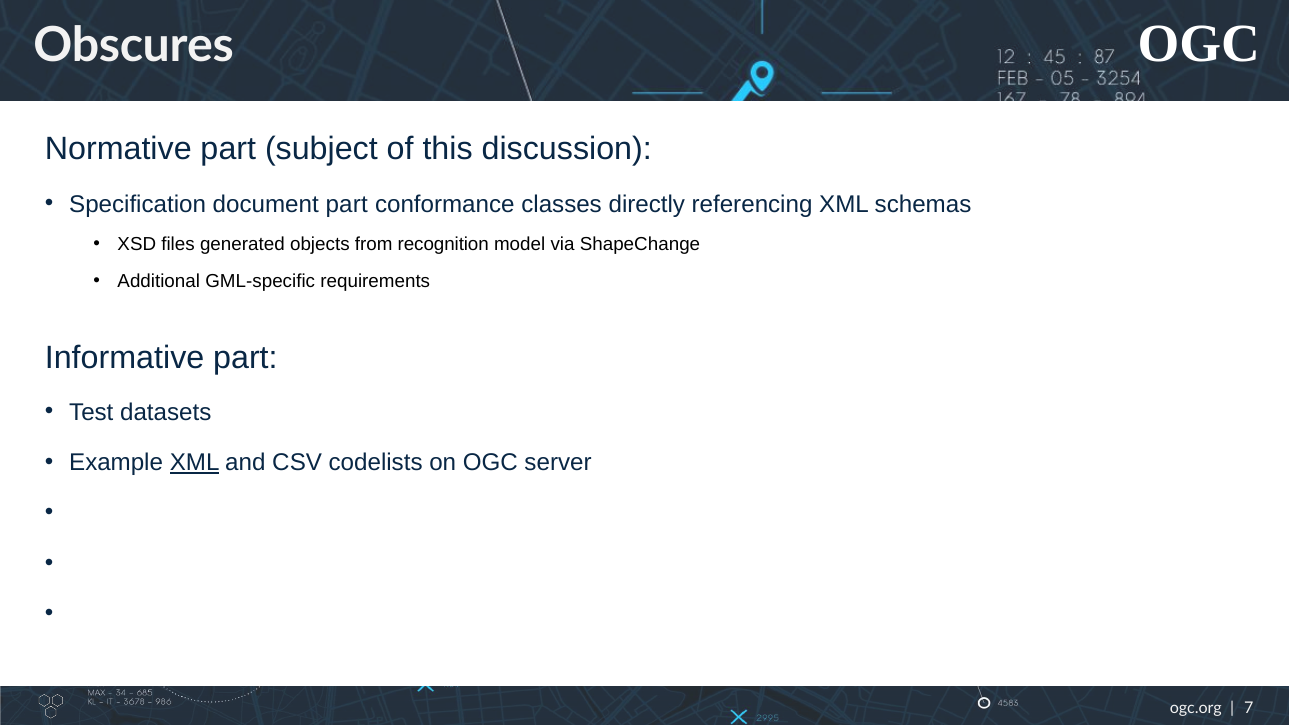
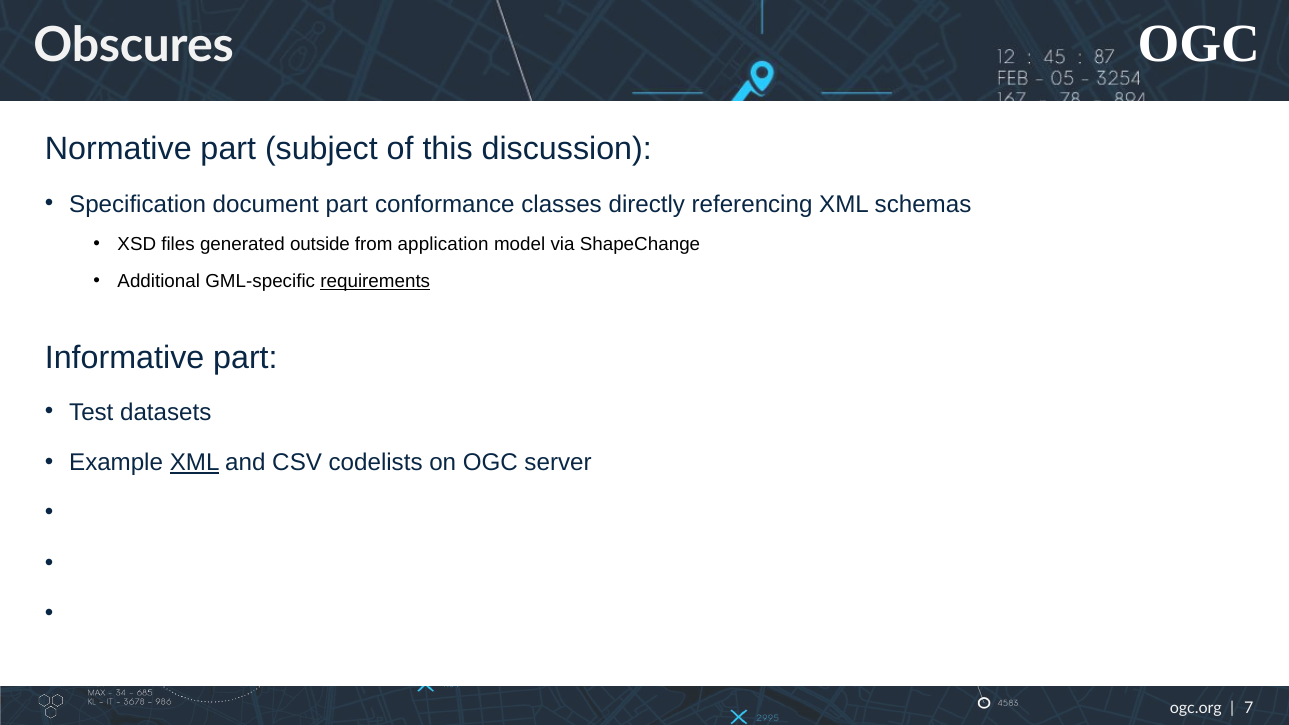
objects: objects -> outside
recognition: recognition -> application
requirements underline: none -> present
